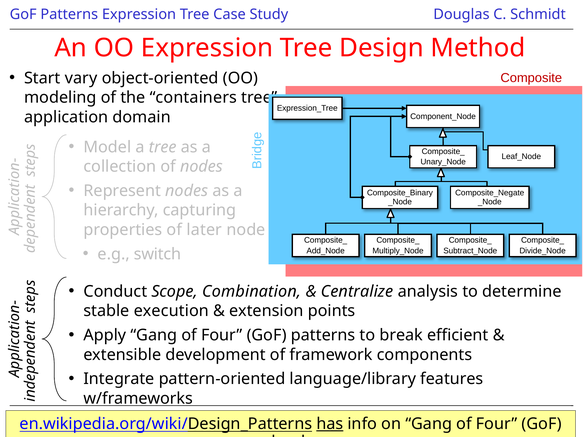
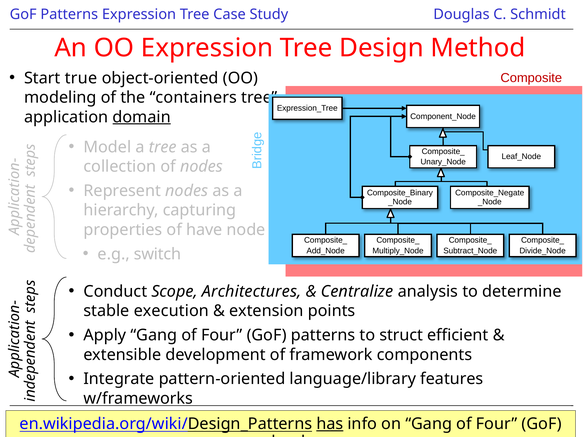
vary: vary -> true
domain underline: none -> present
later: later -> have
Combination: Combination -> Architectures
break: break -> struct
